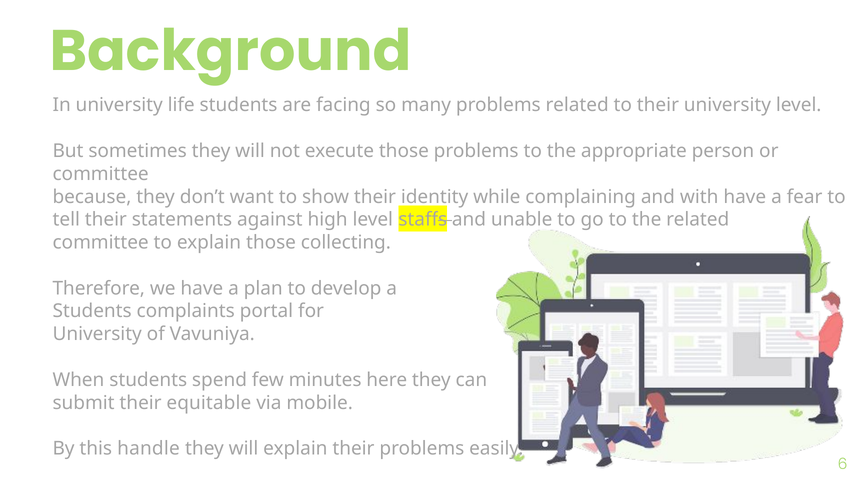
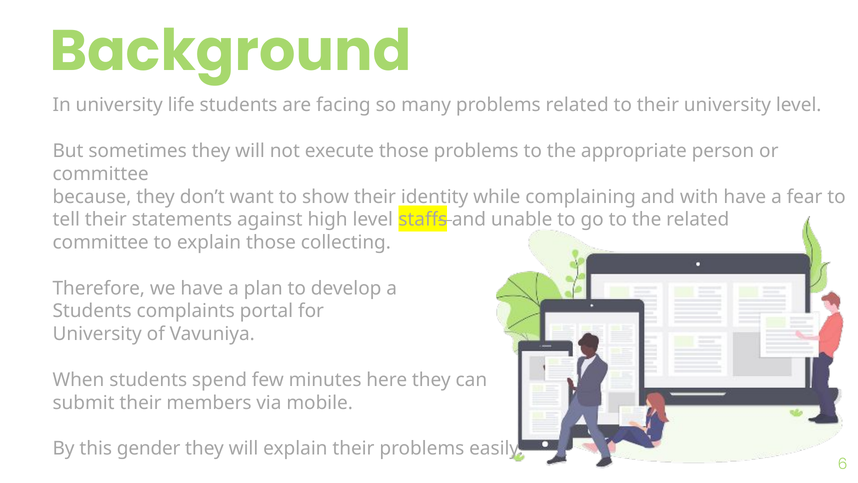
equitable: equitable -> members
handle: handle -> gender
